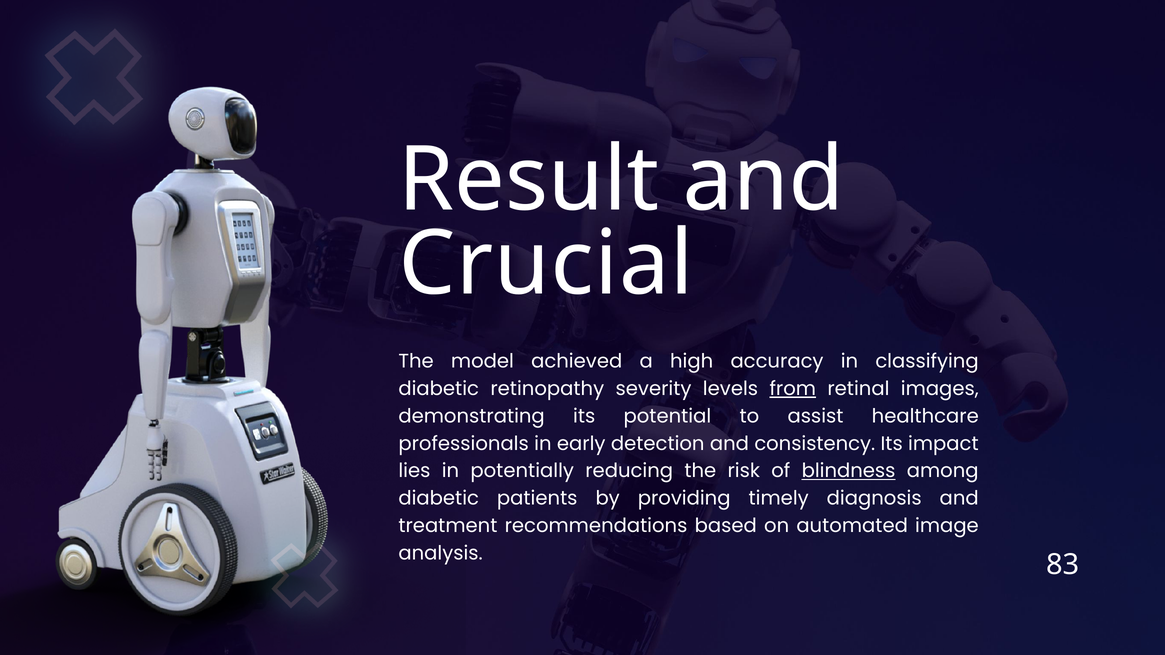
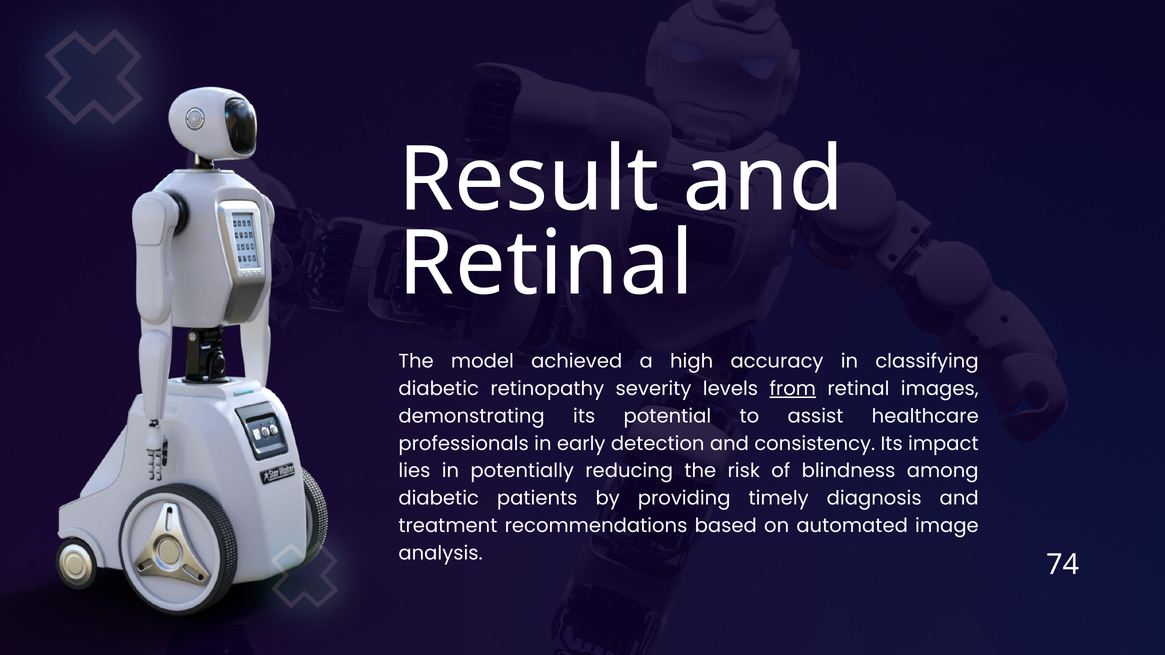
Crucial at (546, 264): Crucial -> Retinal
blindness underline: present -> none
83: 83 -> 74
